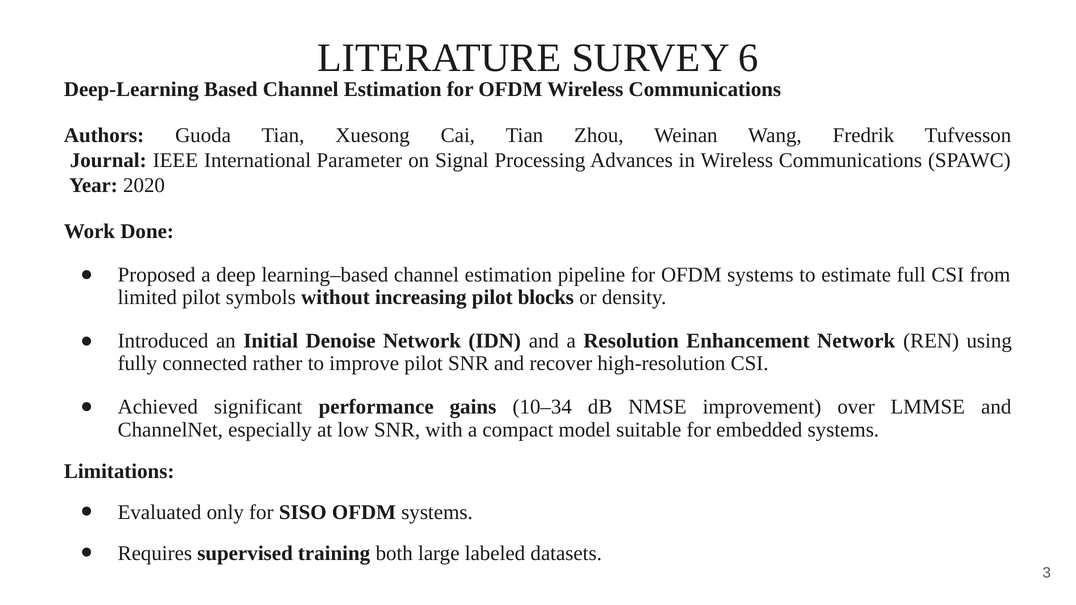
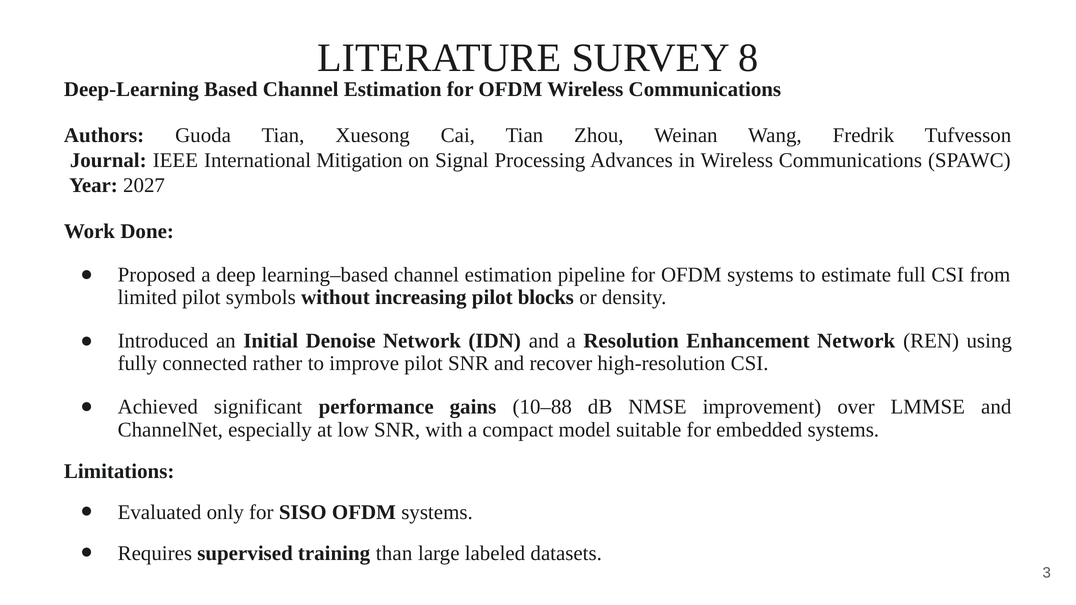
6: 6 -> 8
Parameter: Parameter -> Mitigation
2020: 2020 -> 2027
10–34: 10–34 -> 10–88
both: both -> than
